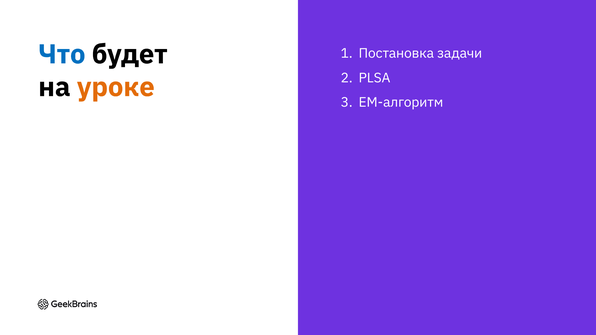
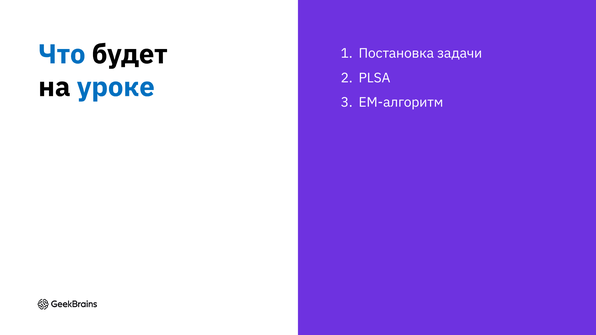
уроке colour: orange -> blue
